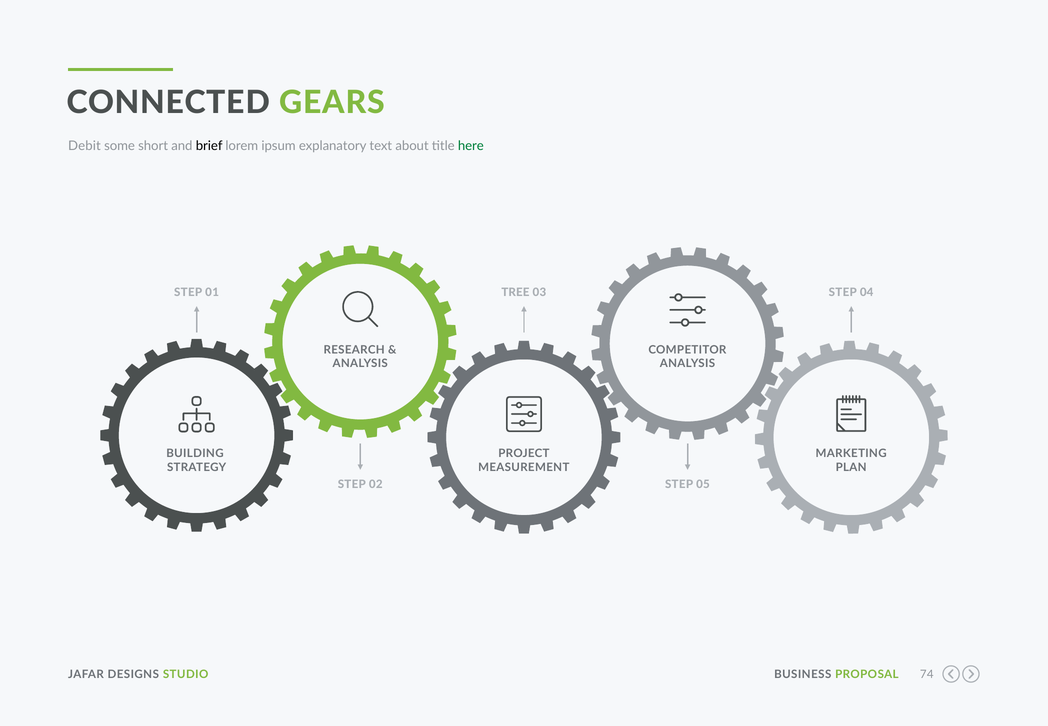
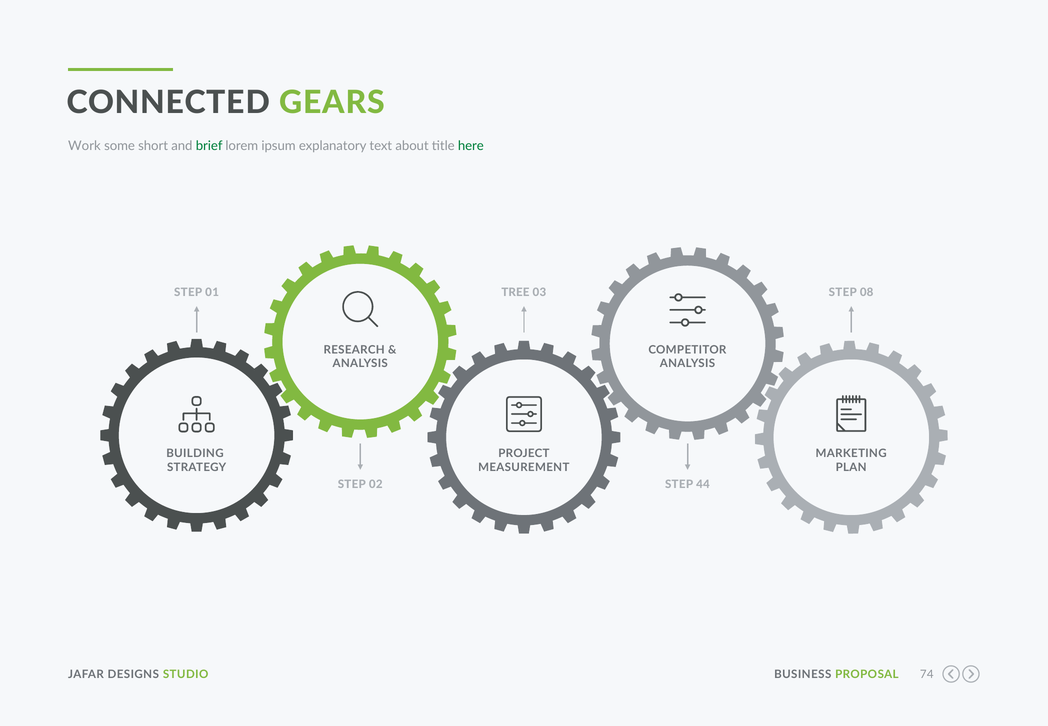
Debit: Debit -> Work
brief colour: black -> green
04: 04 -> 08
05: 05 -> 44
